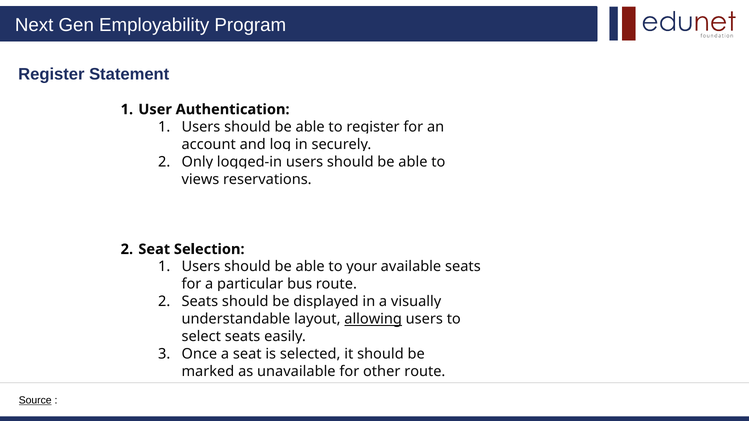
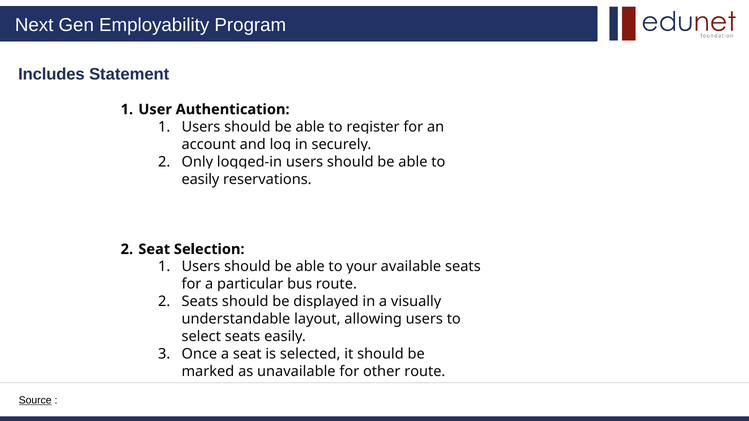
Register at (51, 75): Register -> Includes
views at (200, 179): views -> easily
allowing underline: present -> none
